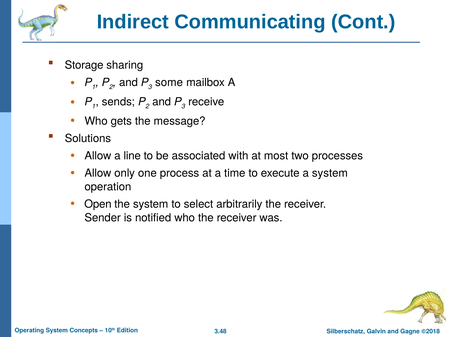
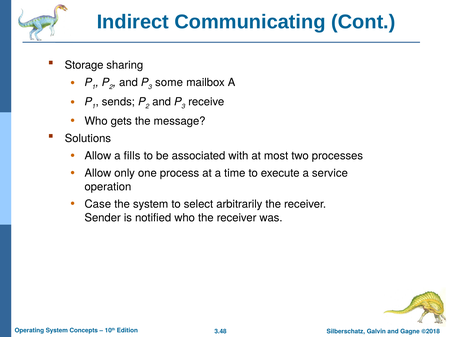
line: line -> fills
a system: system -> service
Open: Open -> Case
